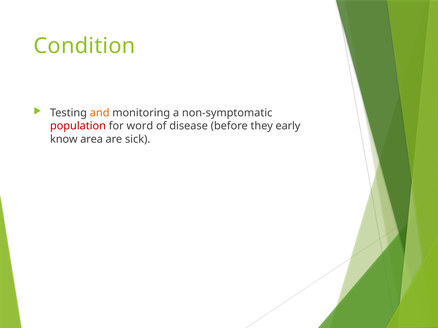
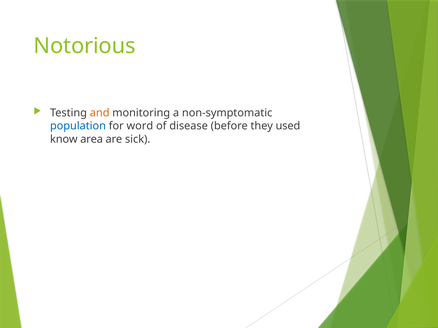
Condition: Condition -> Notorious
population colour: red -> blue
early: early -> used
